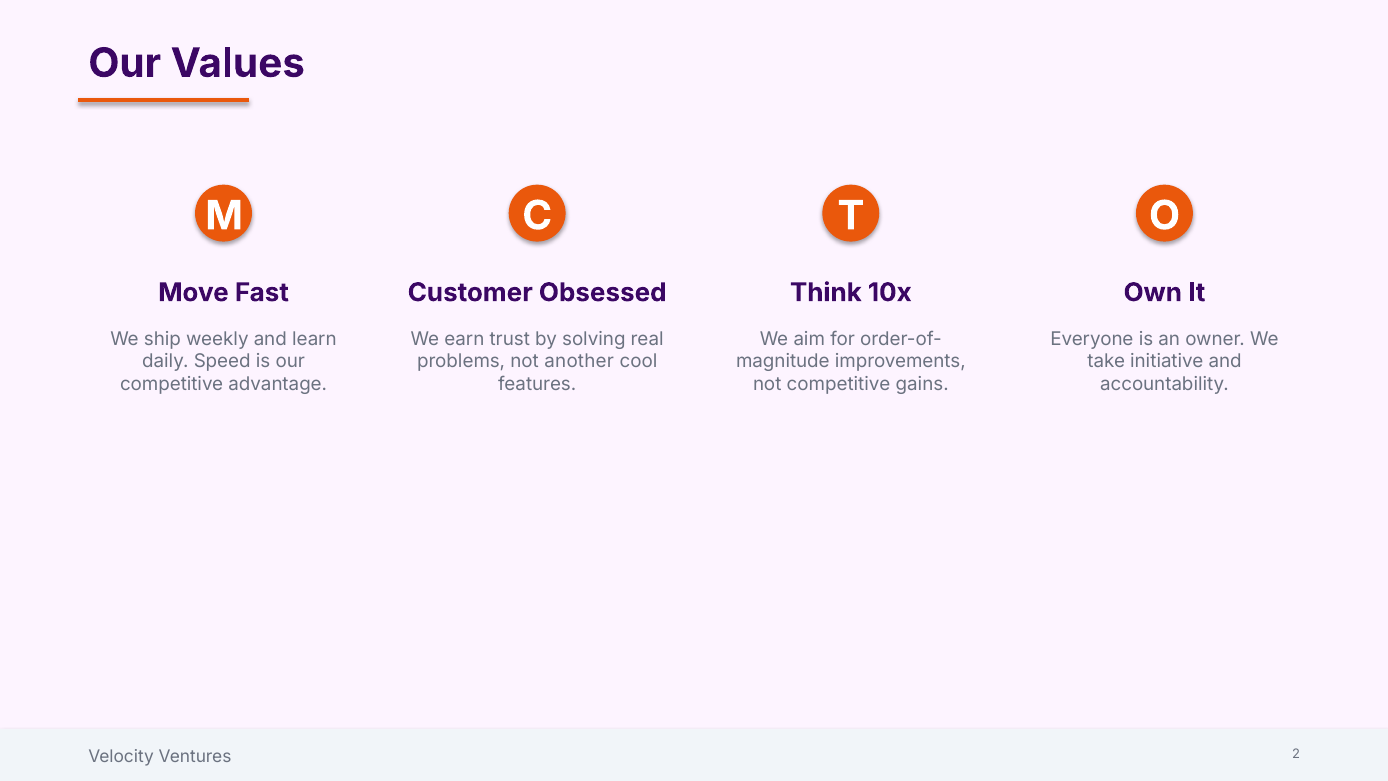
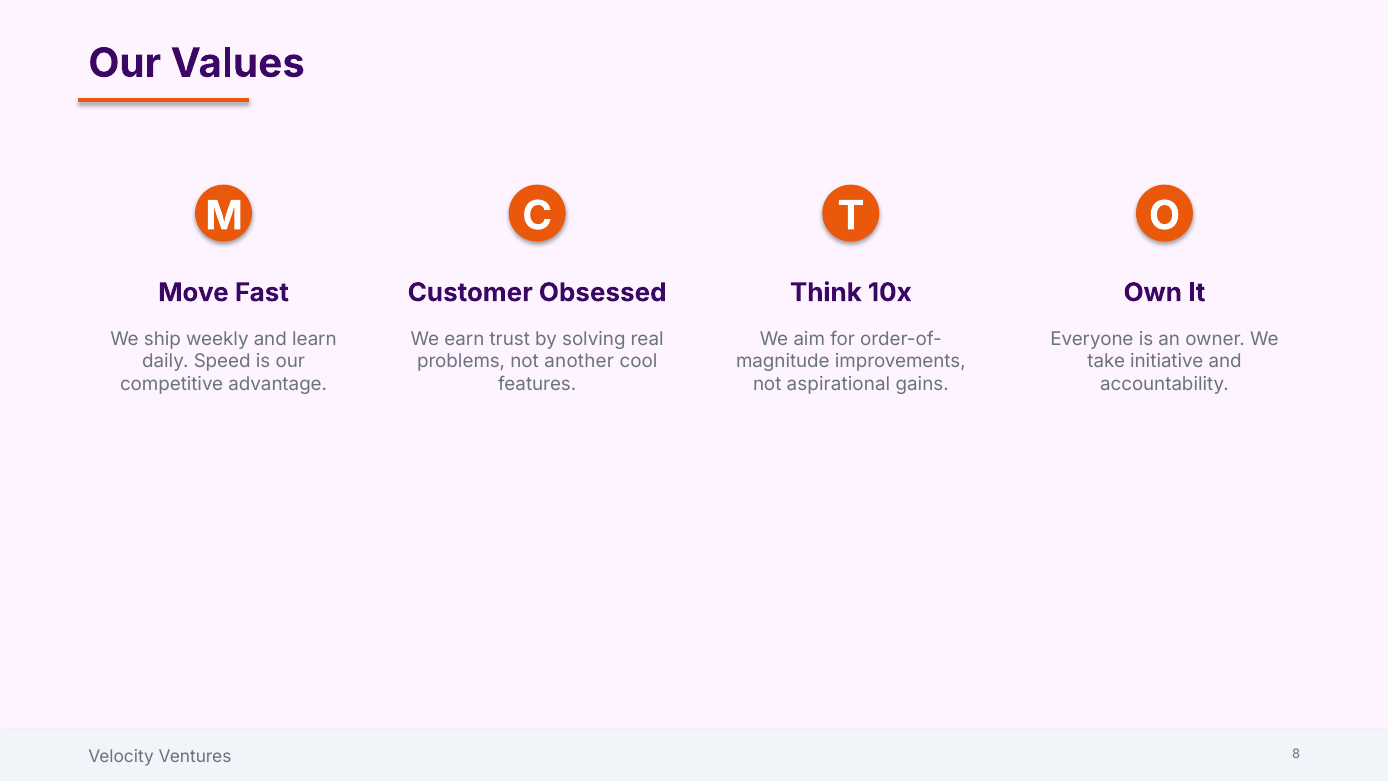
not competitive: competitive -> aspirational
2: 2 -> 8
